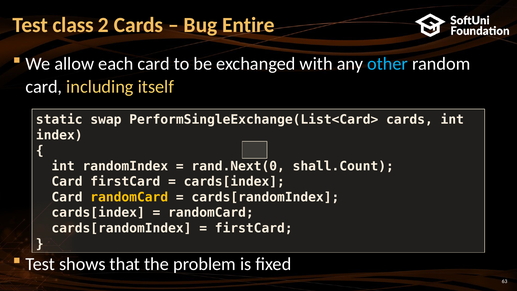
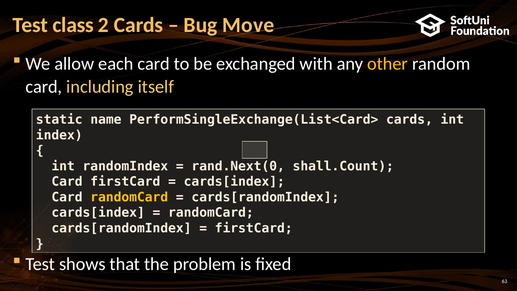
Entire: Entire -> Move
other colour: light blue -> yellow
swap: swap -> name
